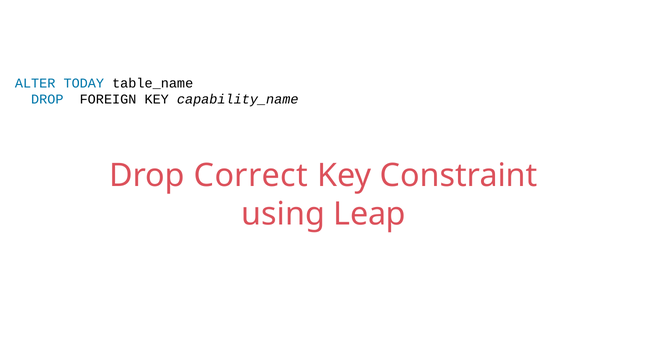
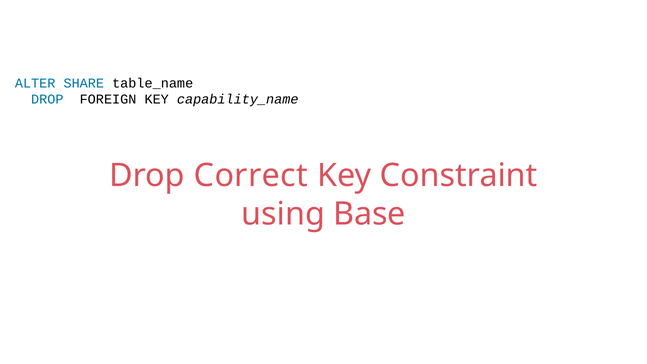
TODAY: TODAY -> SHARE
Leap: Leap -> Base
